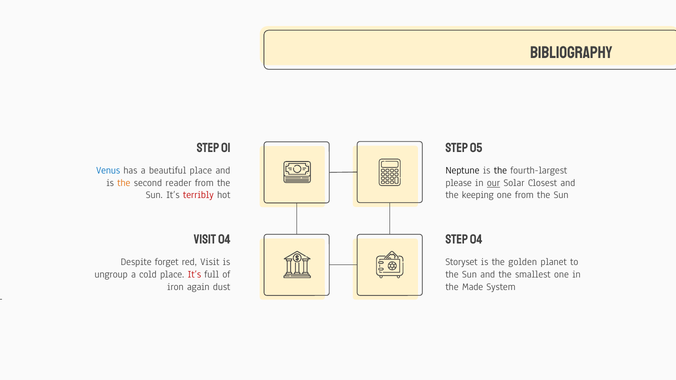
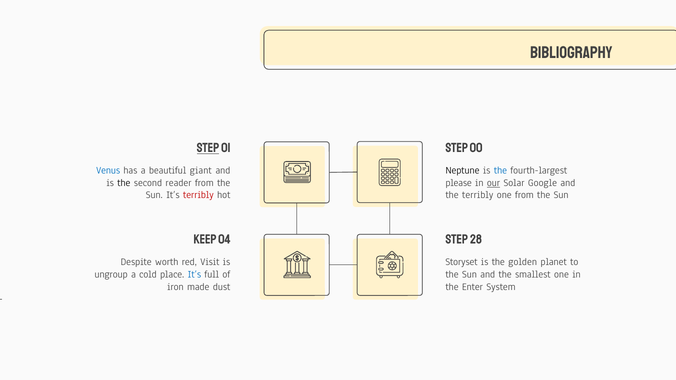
STEP at (208, 148) underline: none -> present
05: 05 -> 00
beautiful place: place -> giant
the at (500, 170) colour: black -> blue
the at (124, 183) colour: orange -> black
Closest: Closest -> Google
the keeping: keeping -> terribly
VISIT at (205, 240): VISIT -> KEEP
STEP 04: 04 -> 28
forget: forget -> worth
It’s at (194, 275) colour: red -> blue
again: again -> made
Made: Made -> Enter
